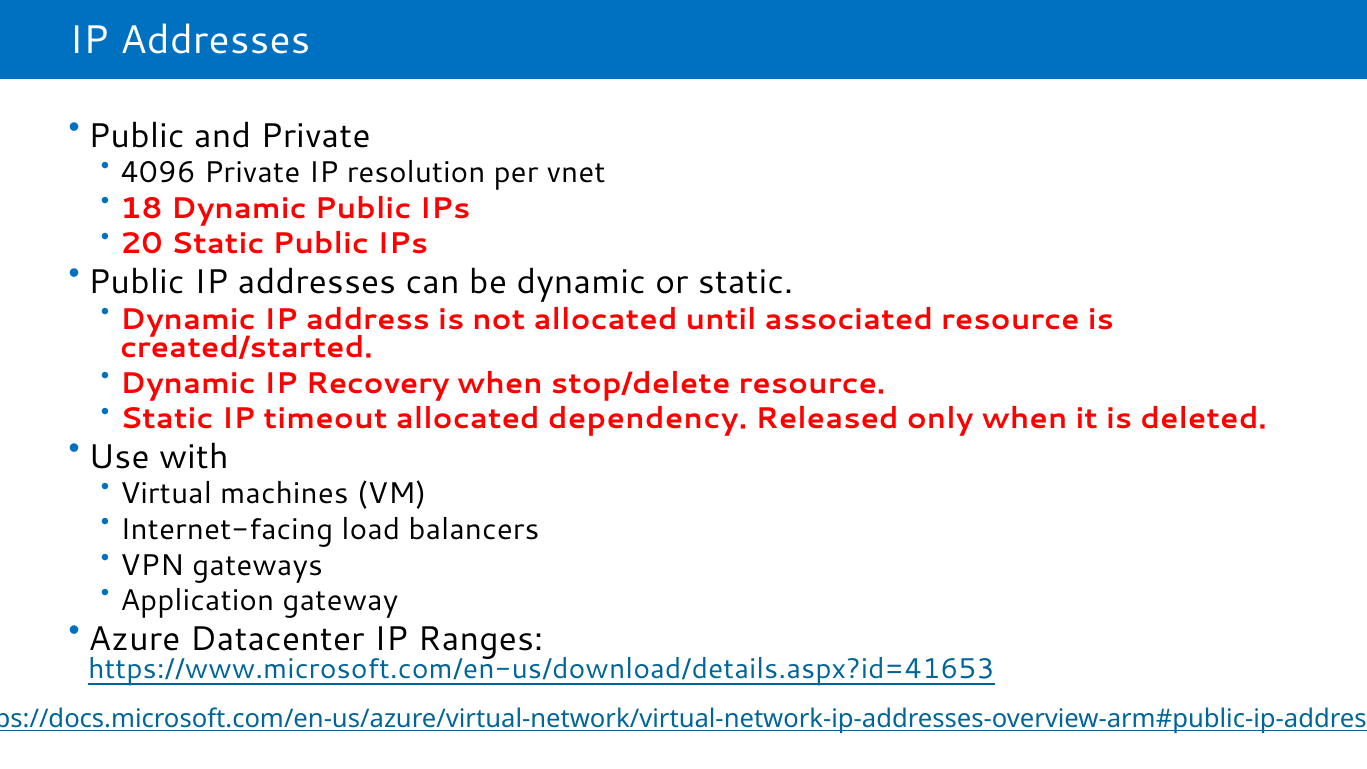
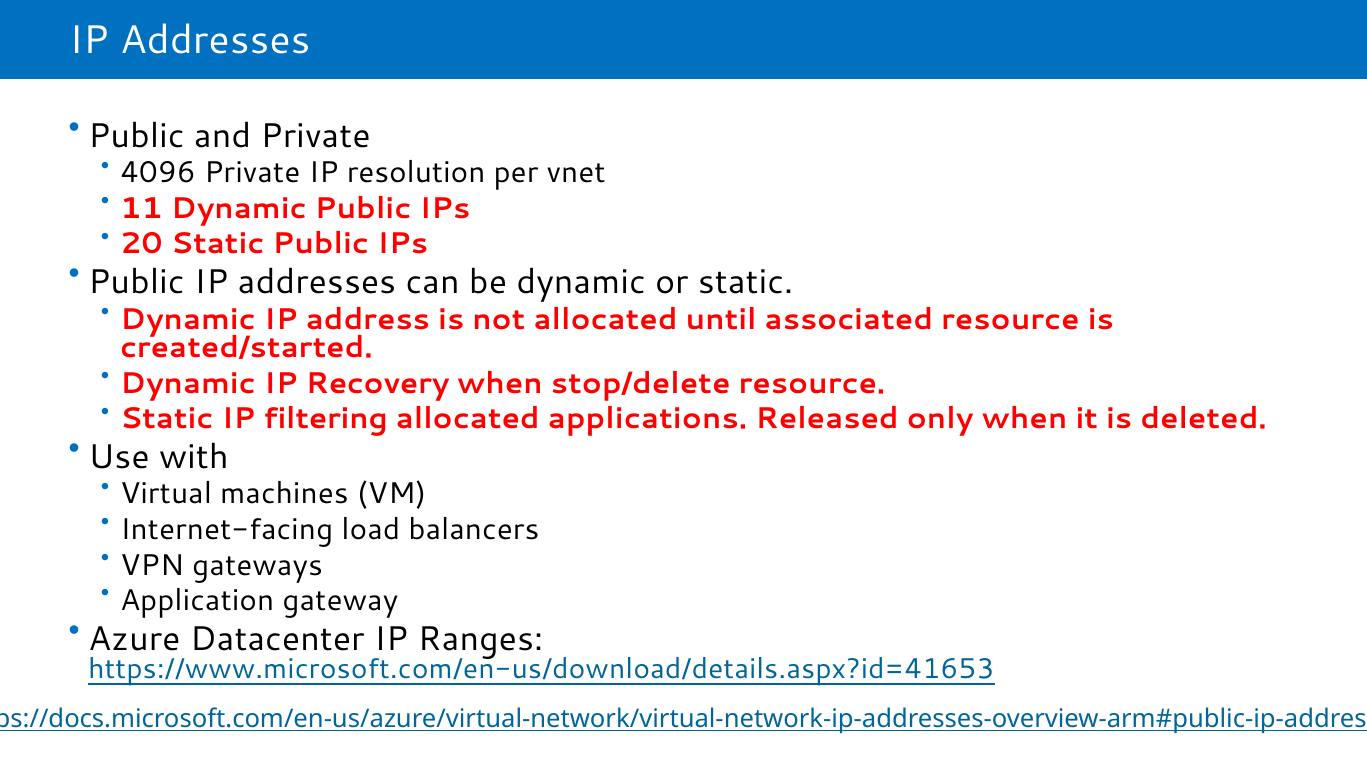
18: 18 -> 11
timeout: timeout -> filtering
dependency: dependency -> applications
